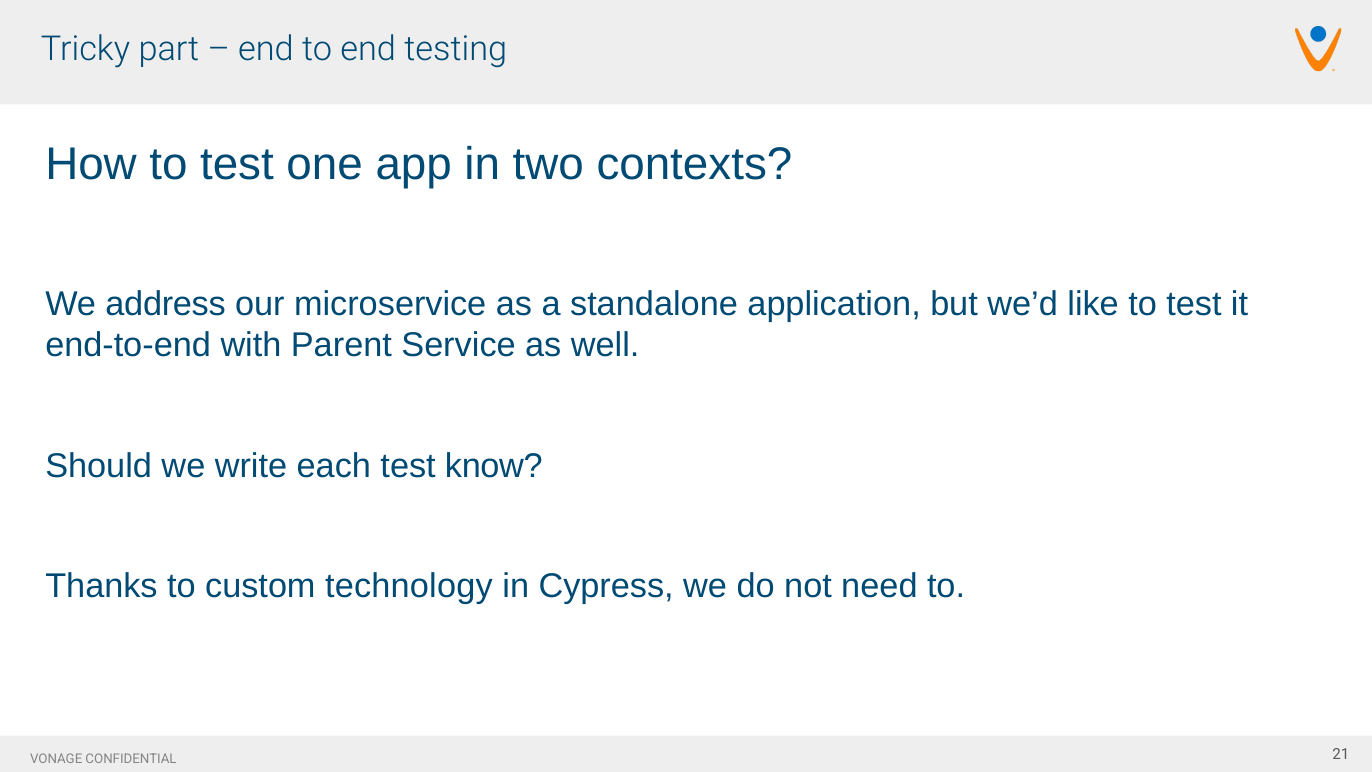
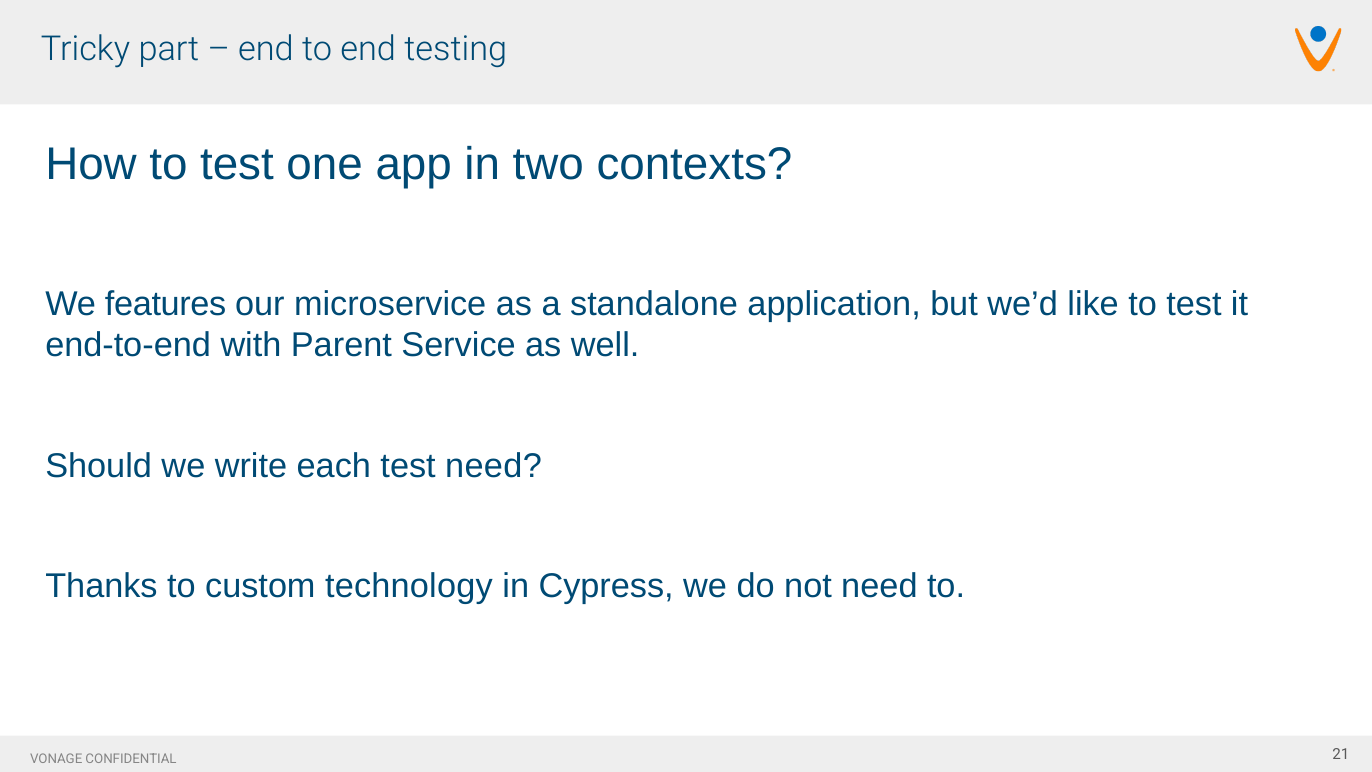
address: address -> features
test know: know -> need
